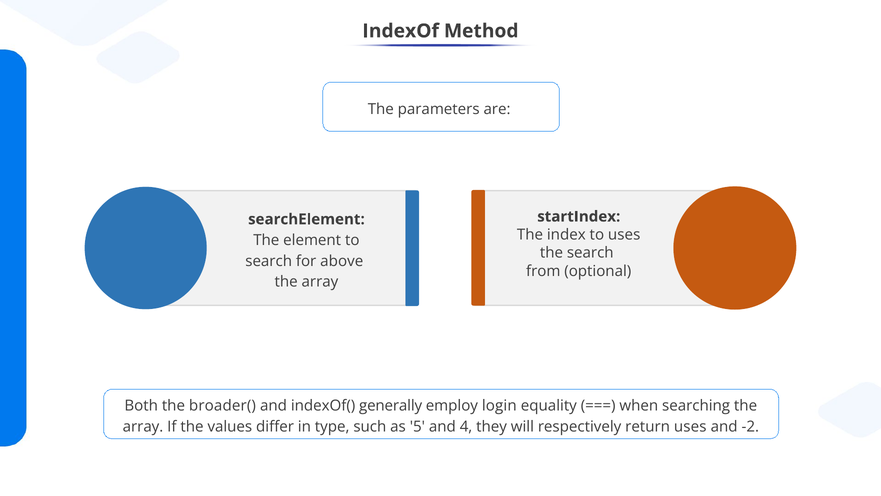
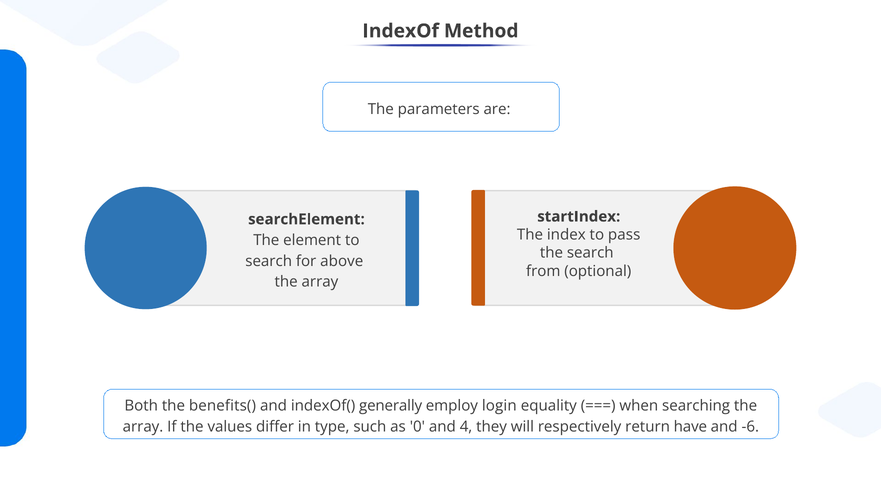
to uses: uses -> pass
broader(: broader( -> benefits(
5: 5 -> 0
return uses: uses -> have
-2: -2 -> -6
